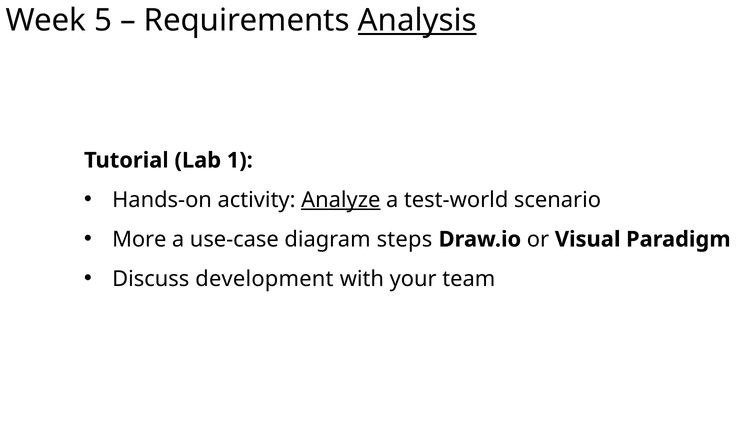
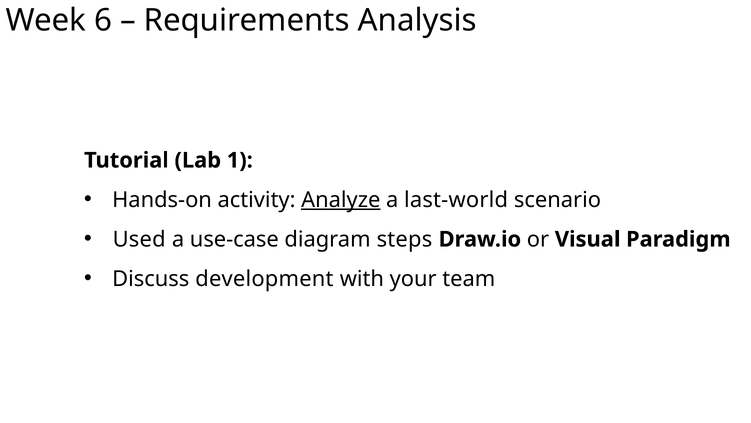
5: 5 -> 6
Analysis underline: present -> none
test-world: test-world -> last-world
More: More -> Used
